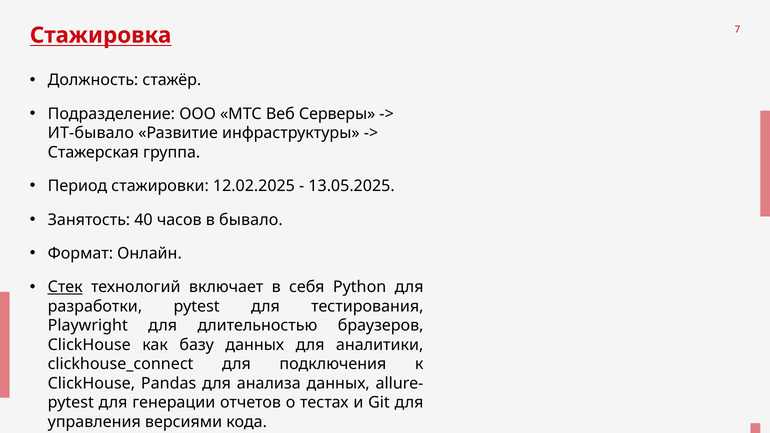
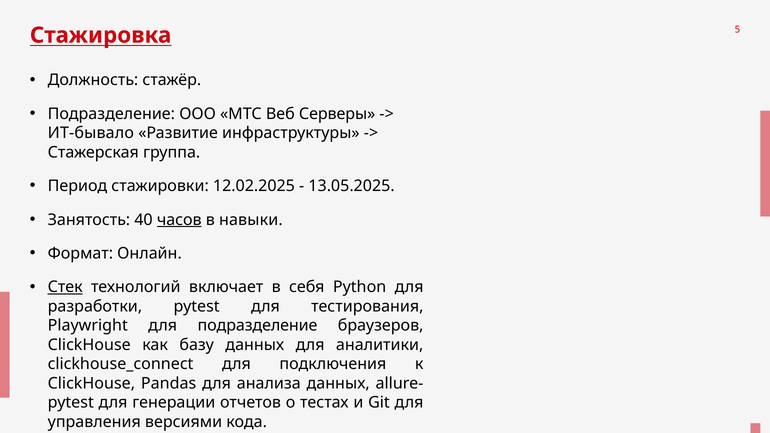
7: 7 -> 5
часов underline: none -> present
бывало: бывало -> навыки
для длительностью: длительностью -> подразделение
